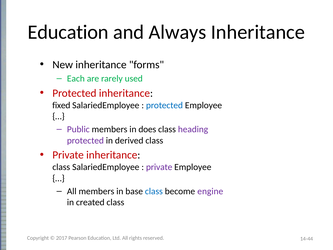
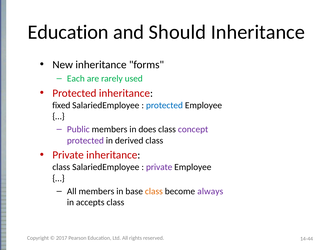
Always: Always -> Should
heading: heading -> concept
class at (154, 191) colour: blue -> orange
engine: engine -> always
created: created -> accepts
